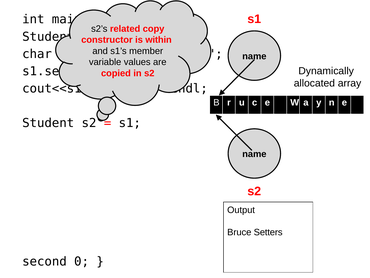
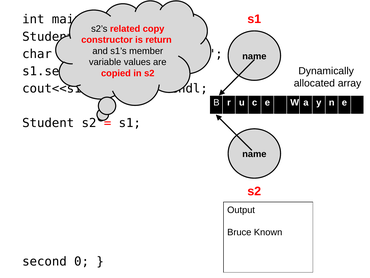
within: within -> return
Setters: Setters -> Known
